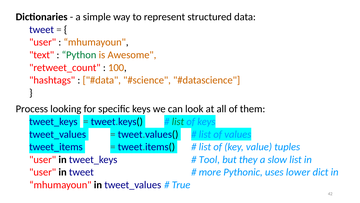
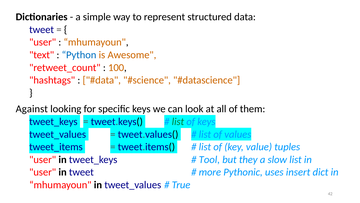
Python colour: green -> blue
Process: Process -> Against
lower: lower -> insert
